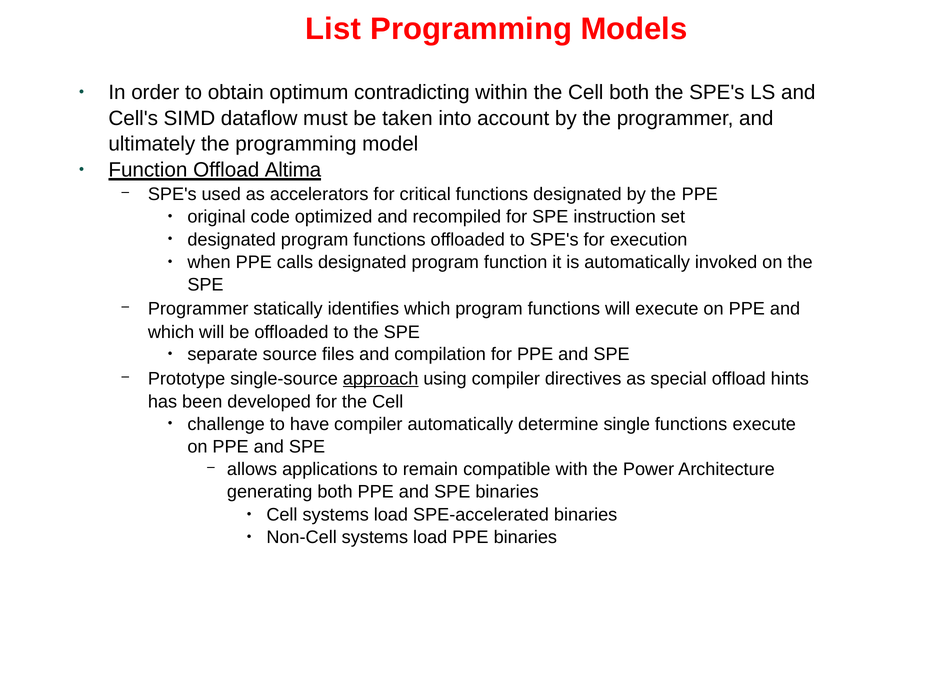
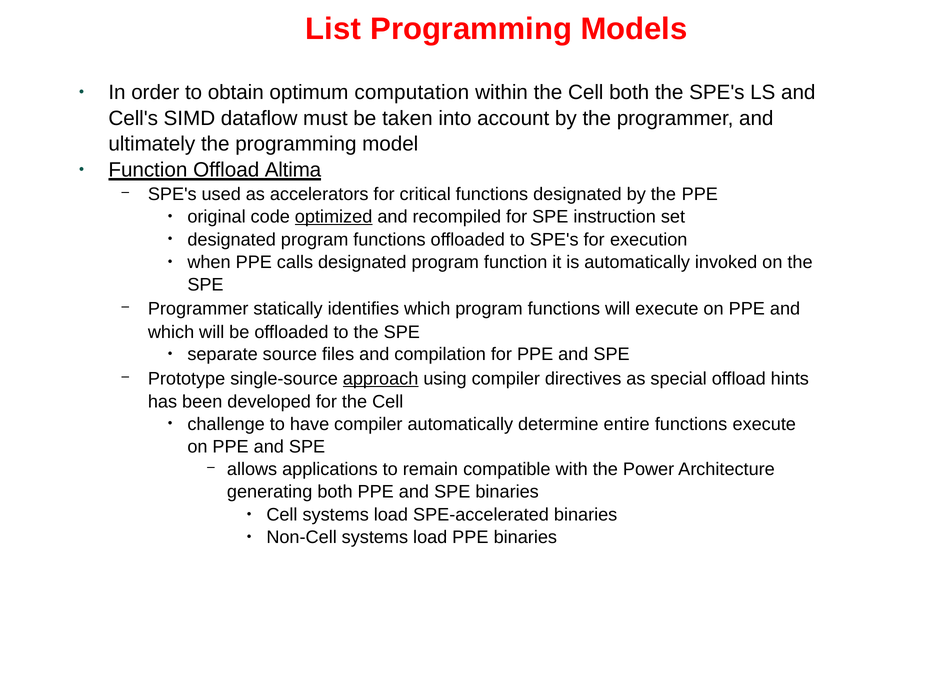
contradicting: contradicting -> computation
optimized underline: none -> present
single: single -> entire
